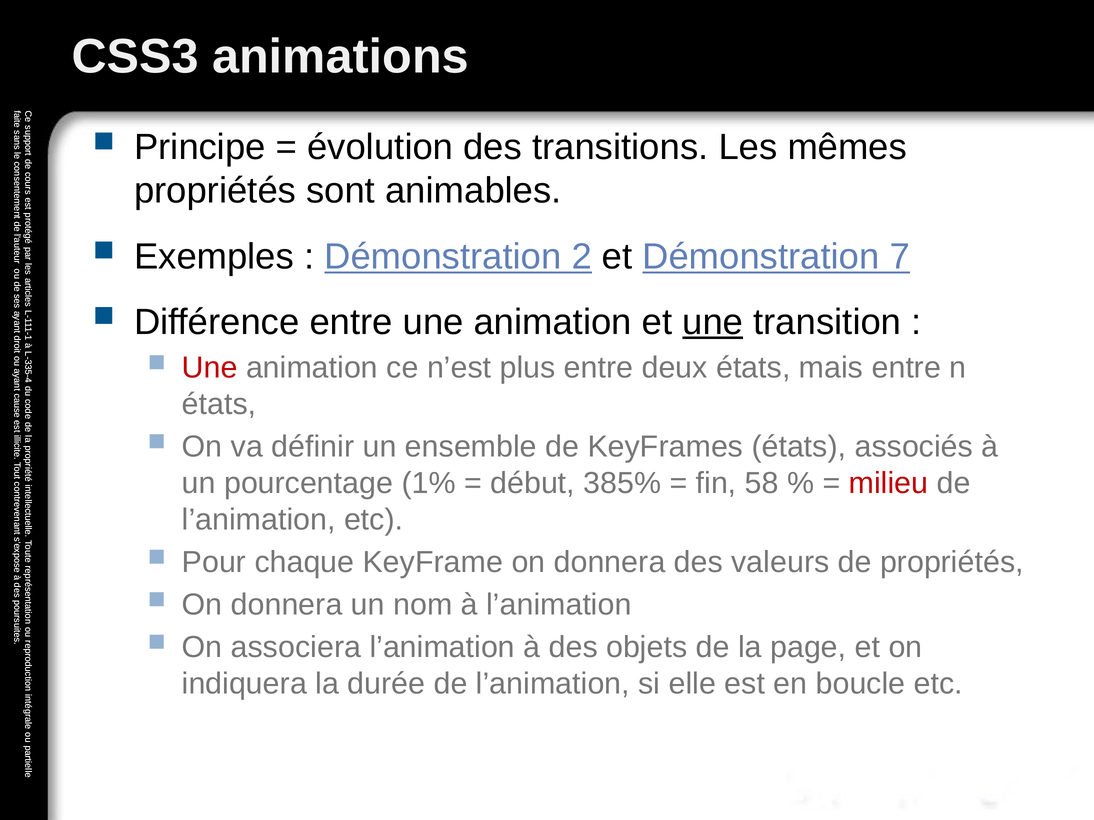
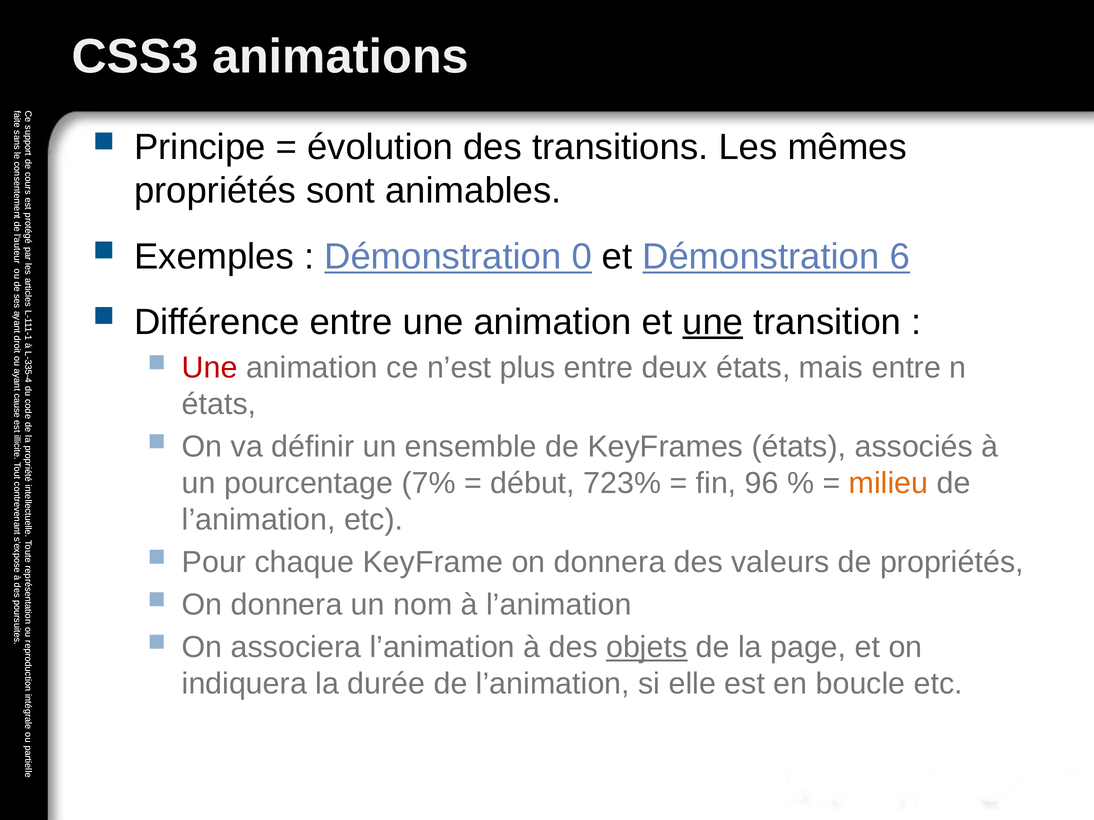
2: 2 -> 0
7: 7 -> 6
1%: 1% -> 7%
385%: 385% -> 723%
58: 58 -> 96
milieu colour: red -> orange
objets underline: none -> present
